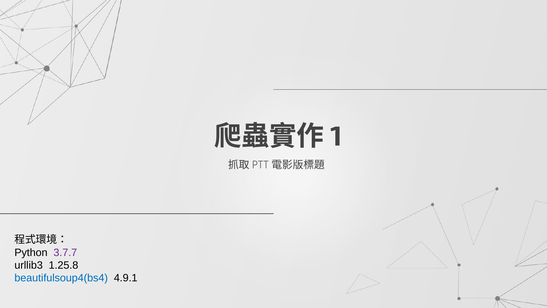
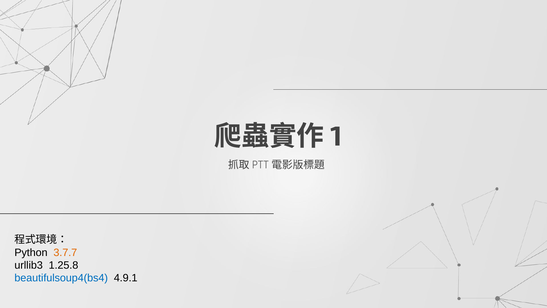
3.7.7 colour: purple -> orange
